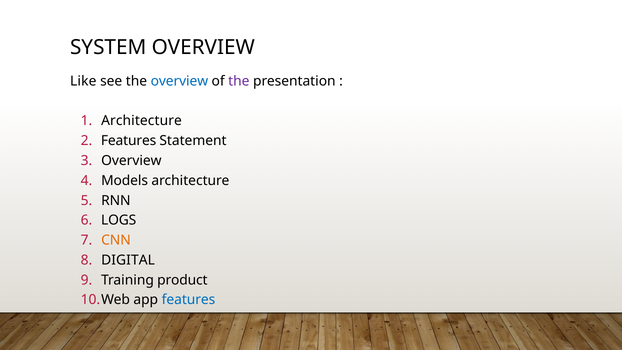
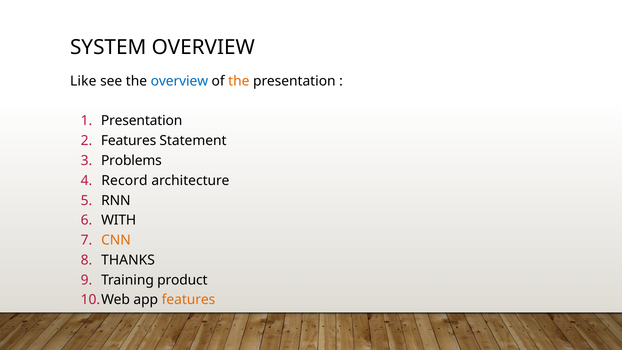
the at (239, 81) colour: purple -> orange
Architecture at (142, 121): Architecture -> Presentation
Overview at (131, 161): Overview -> Problems
Models: Models -> Record
LOGS: LOGS -> WITH
DIGITAL: DIGITAL -> THANKS
features at (189, 300) colour: blue -> orange
